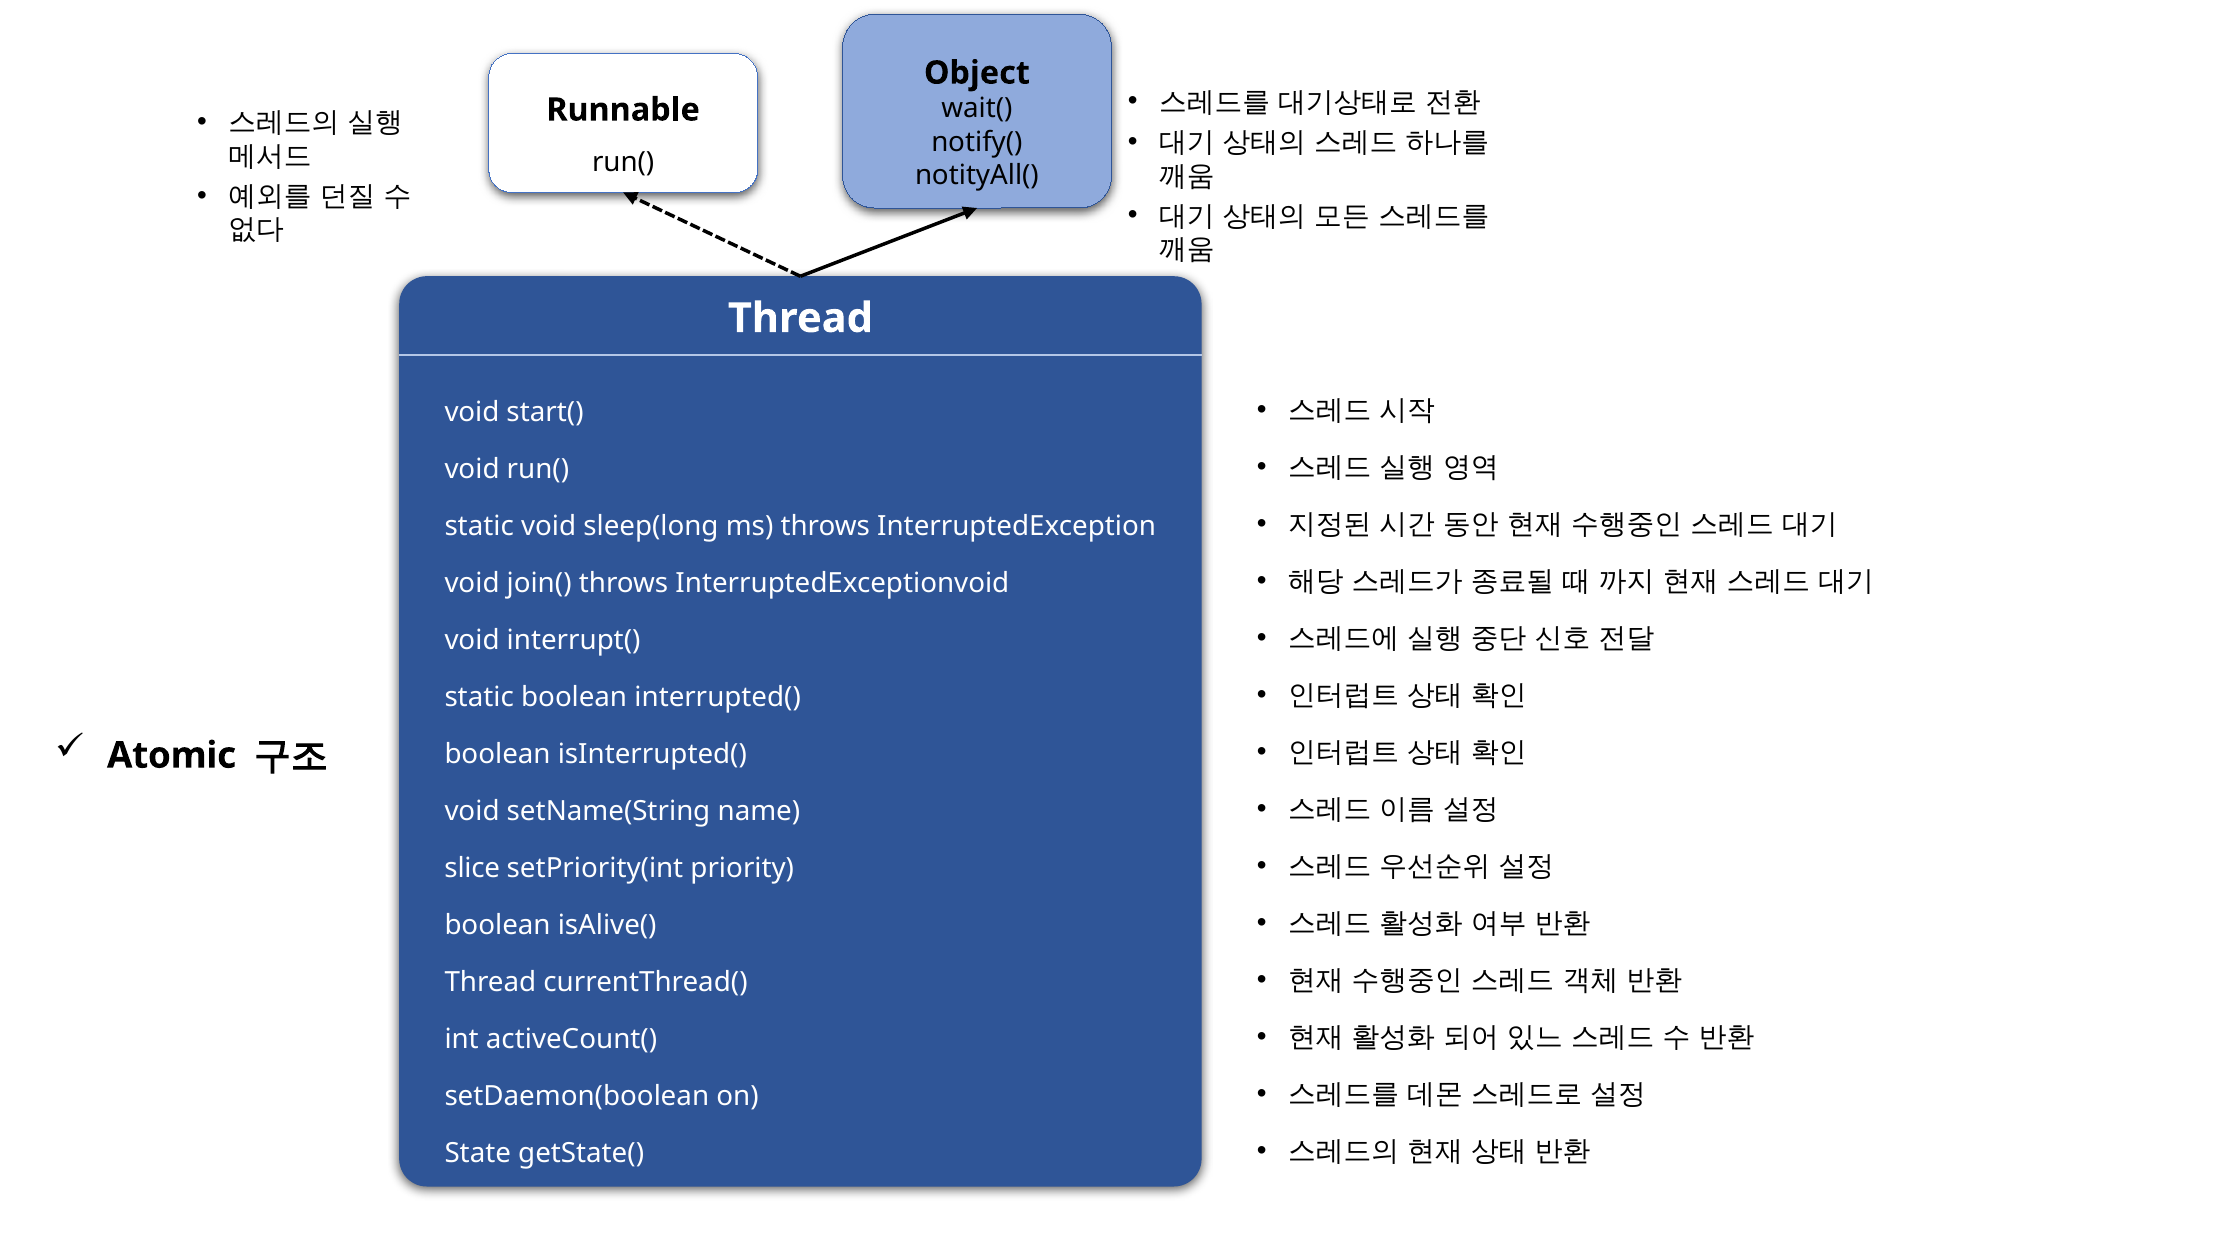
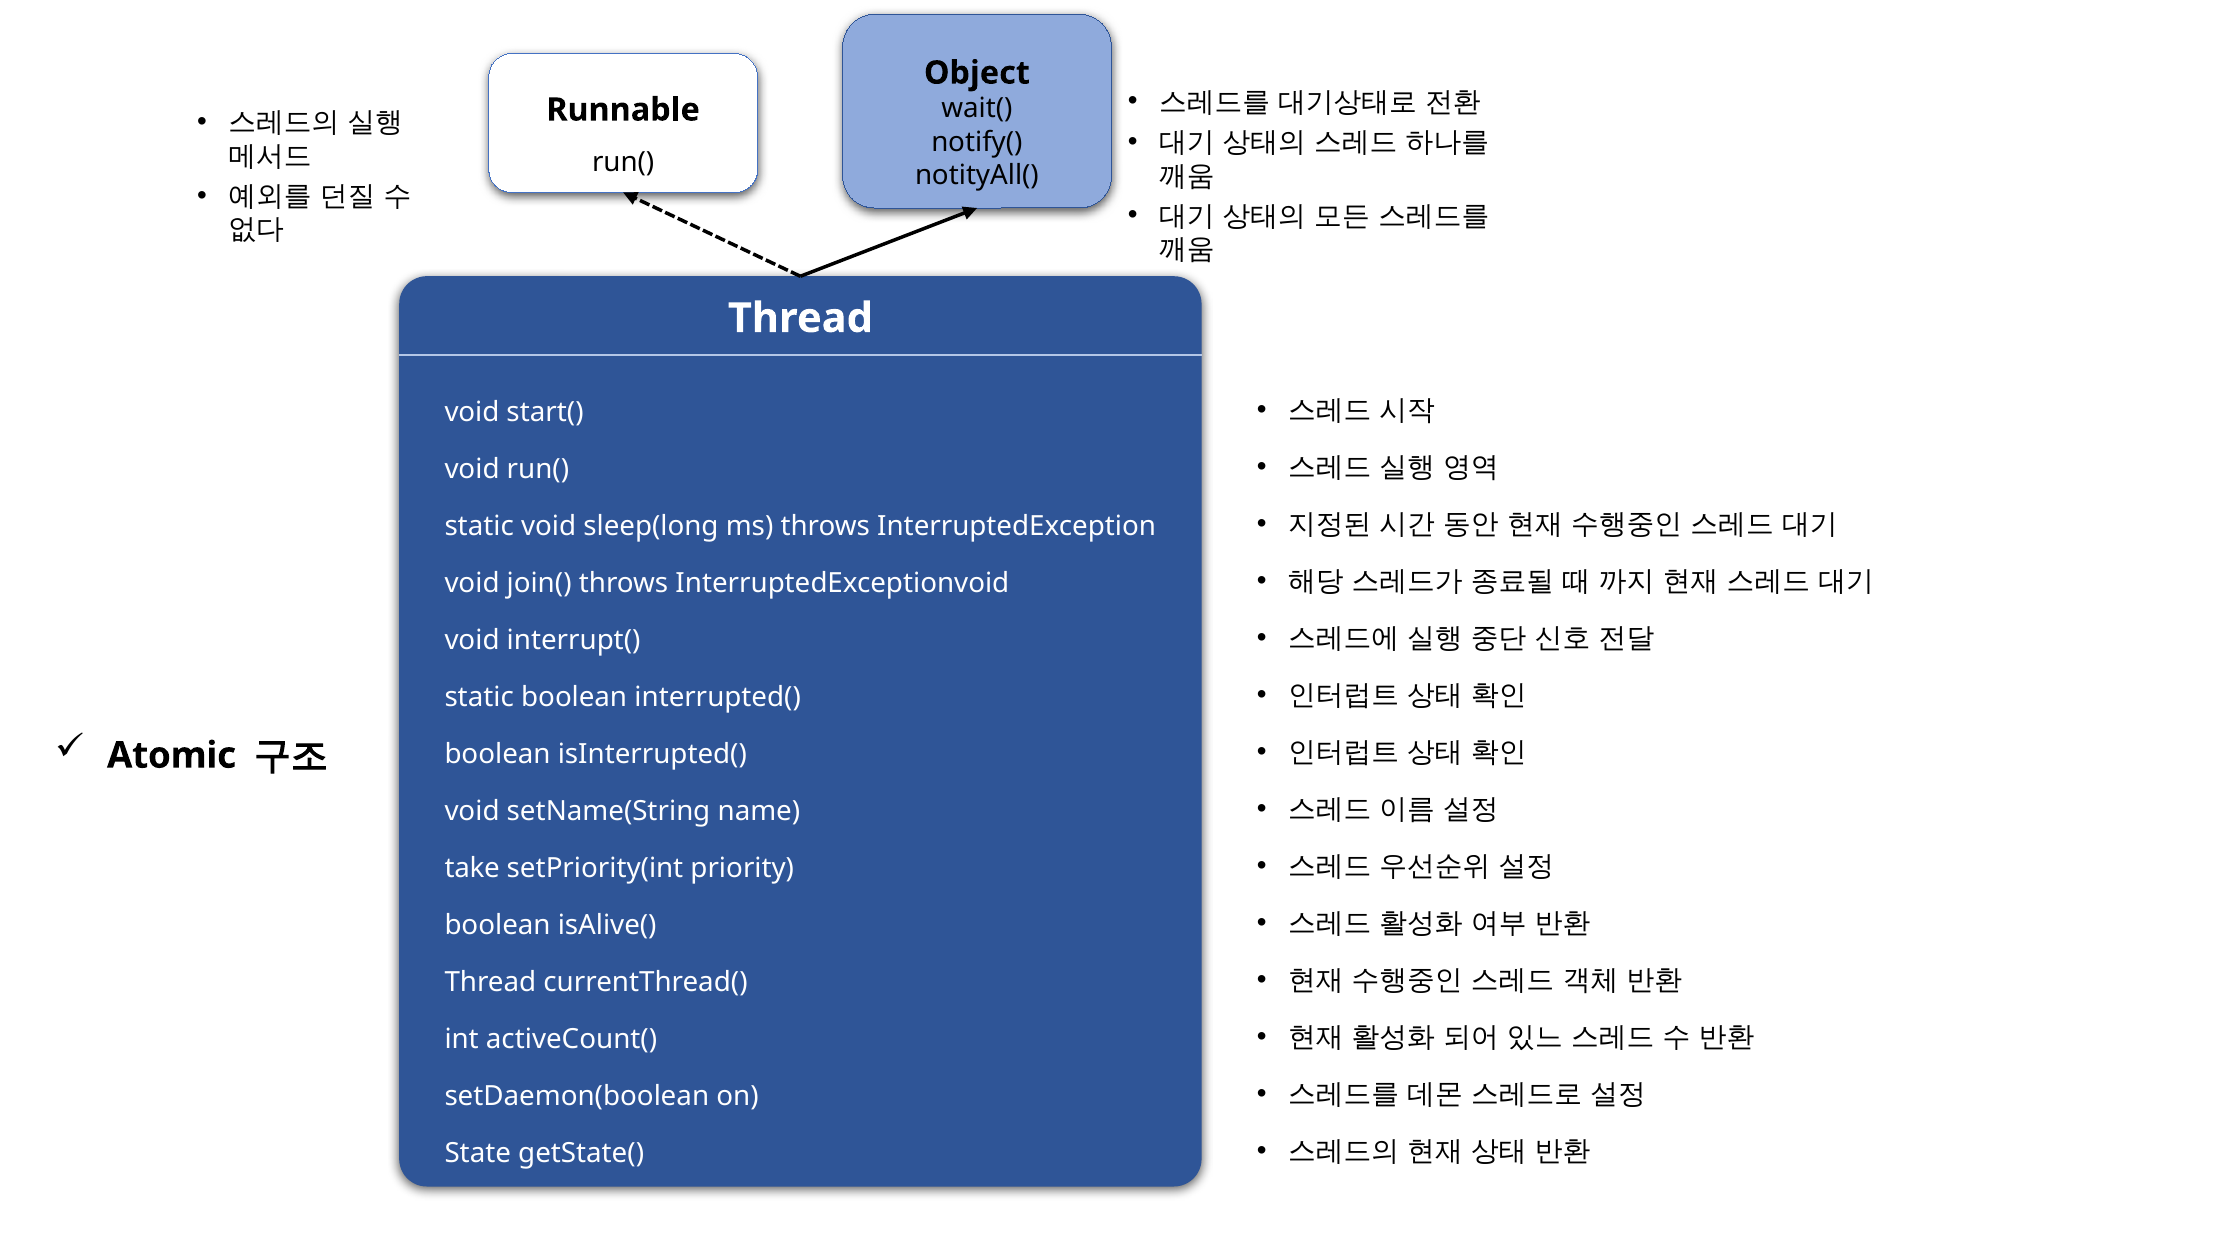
slice: slice -> take
